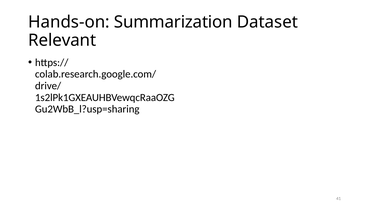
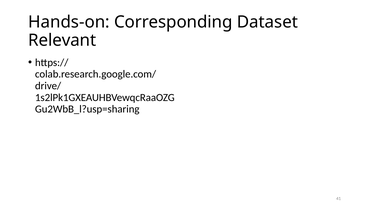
Summarization: Summarization -> Corresponding
